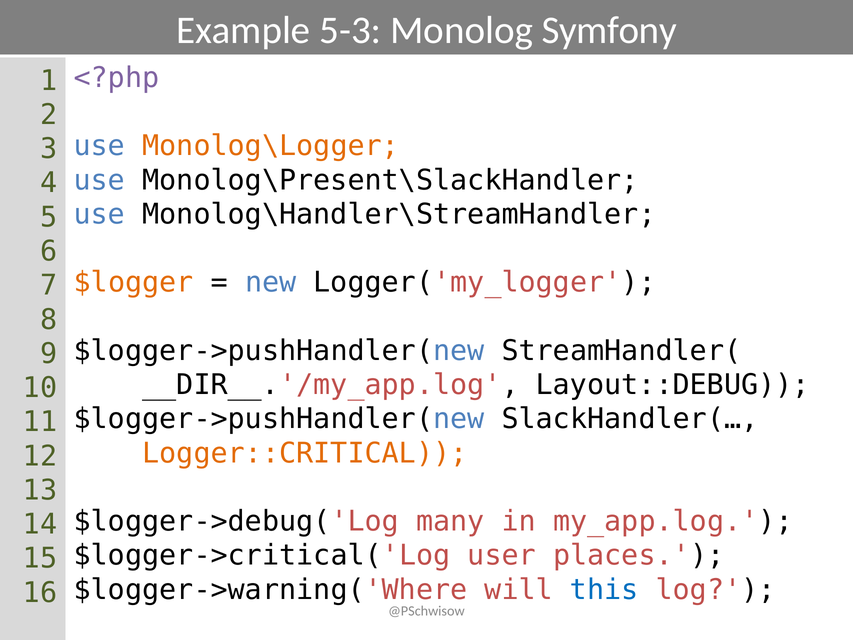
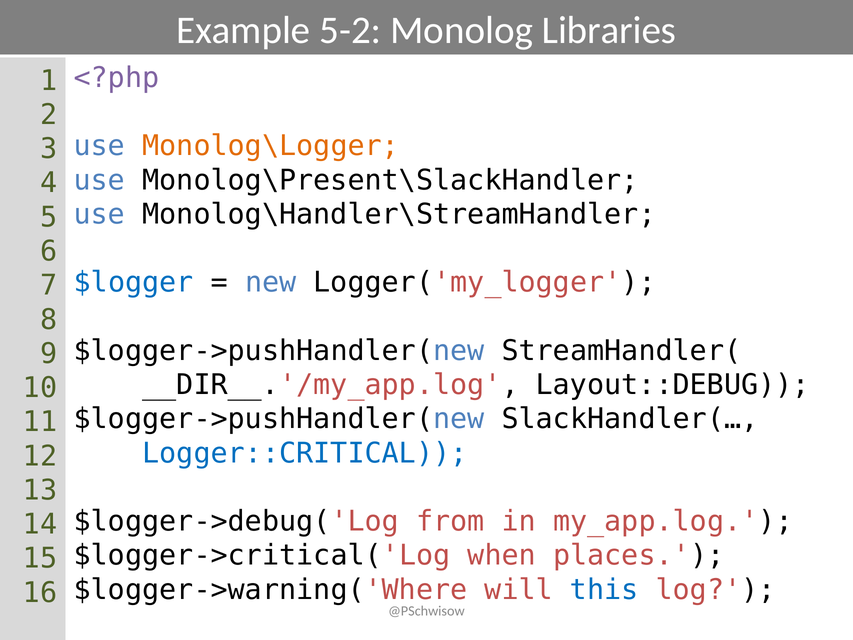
5-3: 5-3 -> 5-2
Symfony: Symfony -> Libraries
$logger colour: orange -> blue
Logger::CRITICAL colour: orange -> blue
many: many -> from
user: user -> when
